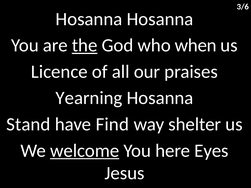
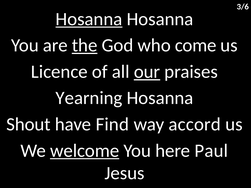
Hosanna at (89, 19) underline: none -> present
when: when -> come
our underline: none -> present
Stand: Stand -> Shout
shelter: shelter -> accord
Eyes: Eyes -> Paul
